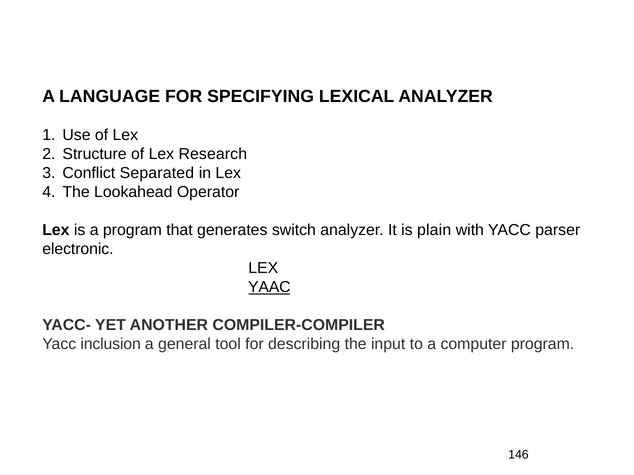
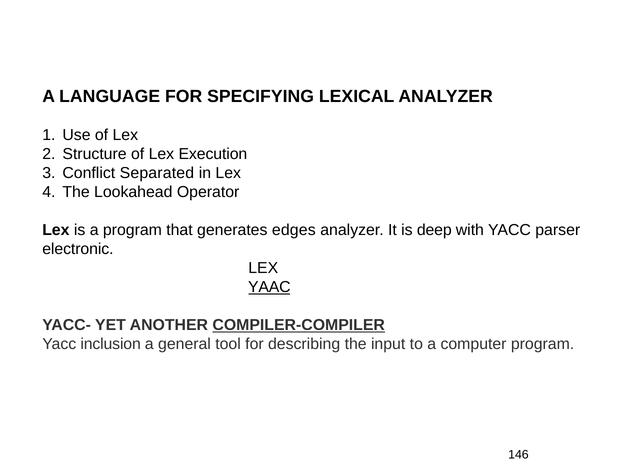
Research: Research -> Execution
switch: switch -> edges
plain: plain -> deep
COMPILER-COMPILER underline: none -> present
